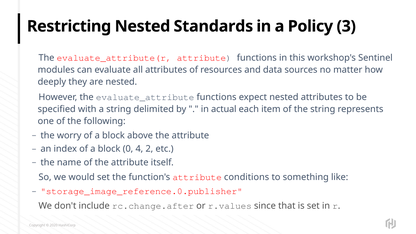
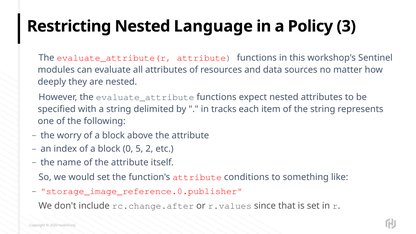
Standards: Standards -> Language
actual: actual -> tracks
4: 4 -> 5
